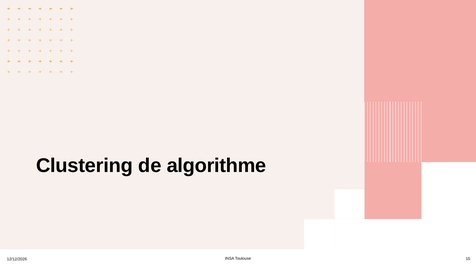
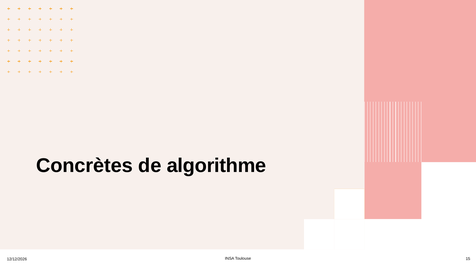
Clustering: Clustering -> Concrètes
